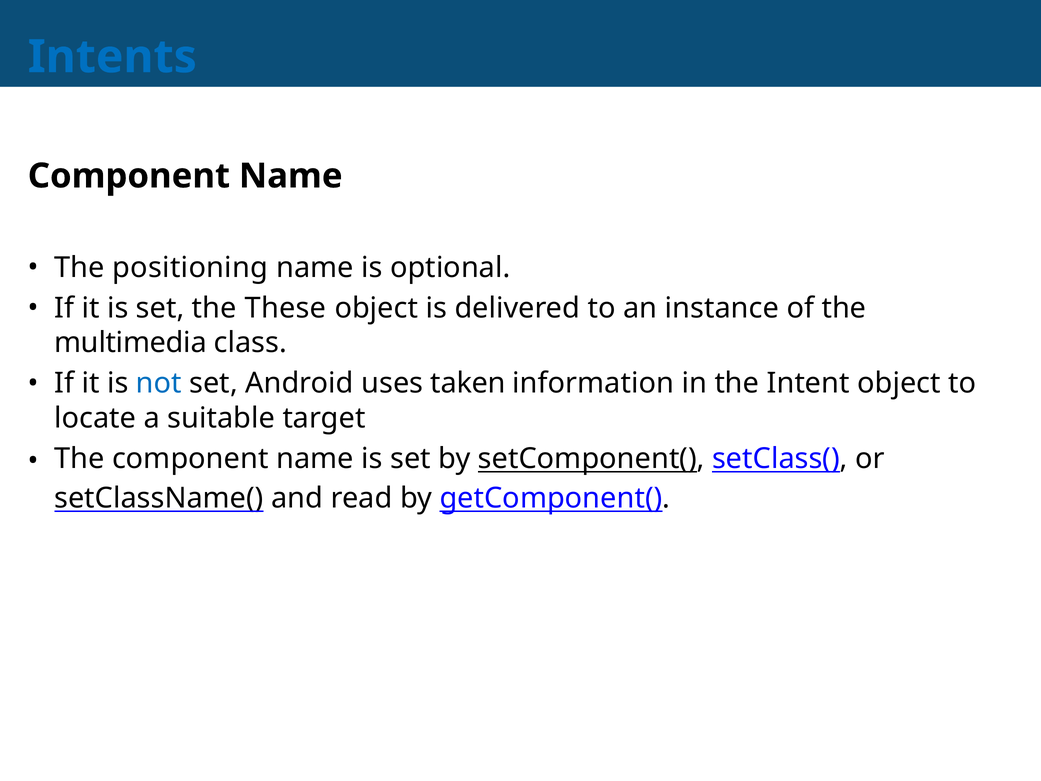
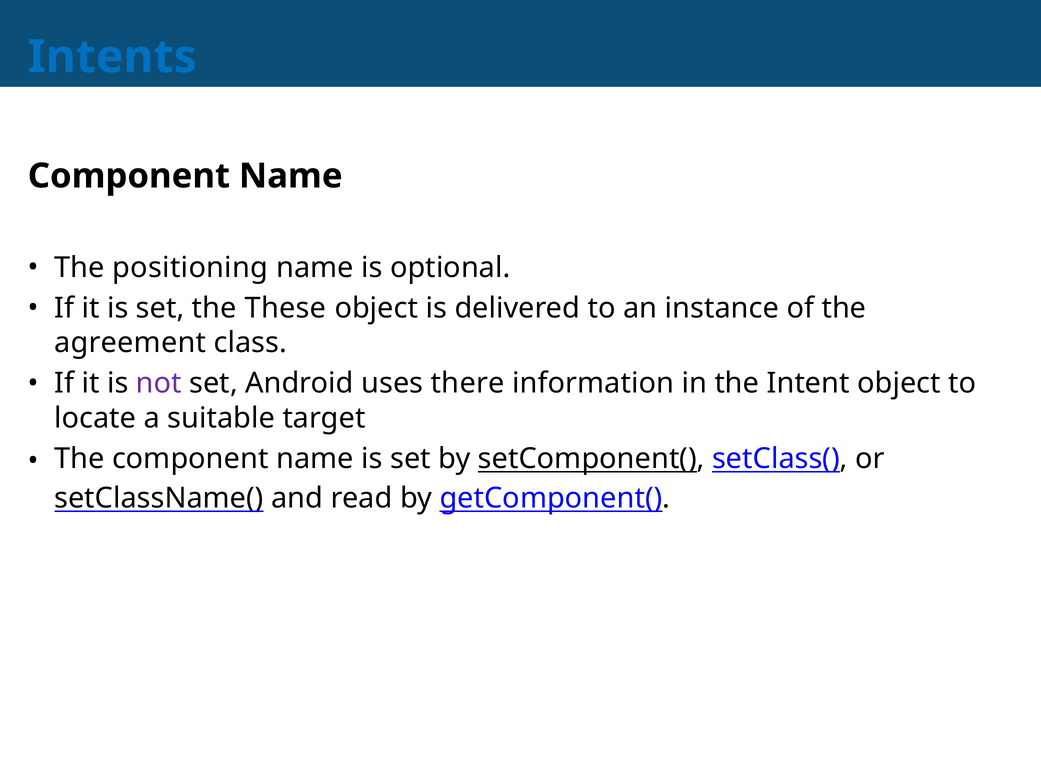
multimedia: multimedia -> agreement
not colour: blue -> purple
taken: taken -> there
